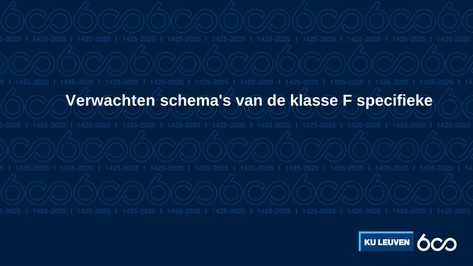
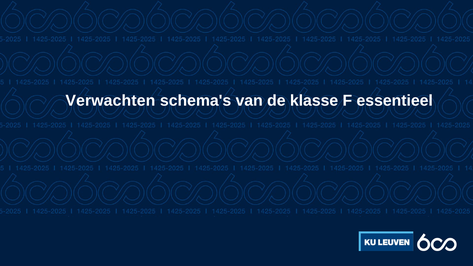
specifieke: specifieke -> essentieel
